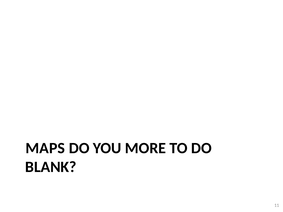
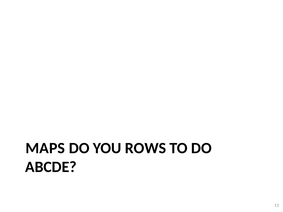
MORE: MORE -> ROWS
BLANK: BLANK -> ABCDE
